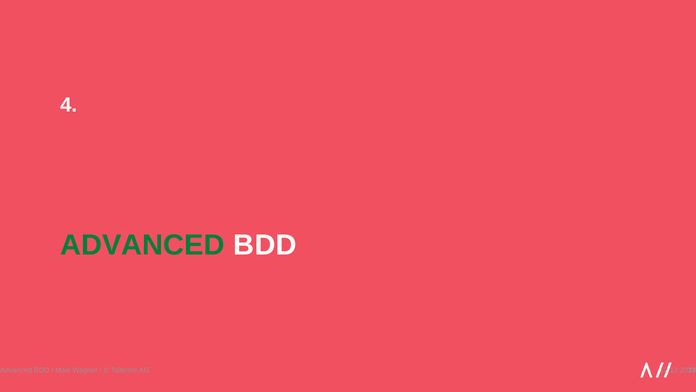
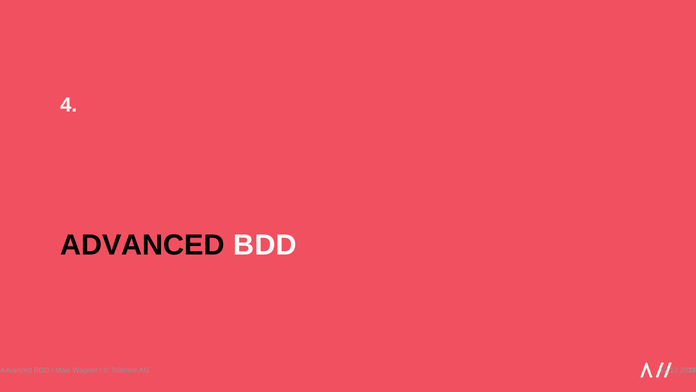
ADVANCED at (142, 245) colour: green -> black
